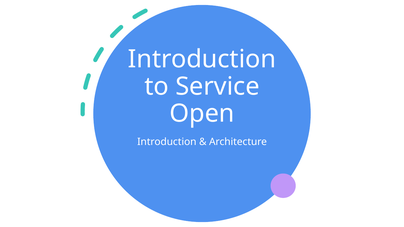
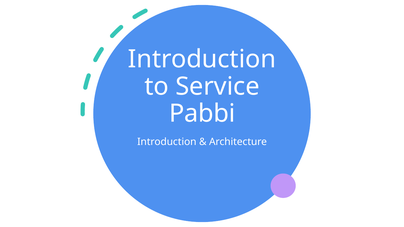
Open: Open -> Pabbi
